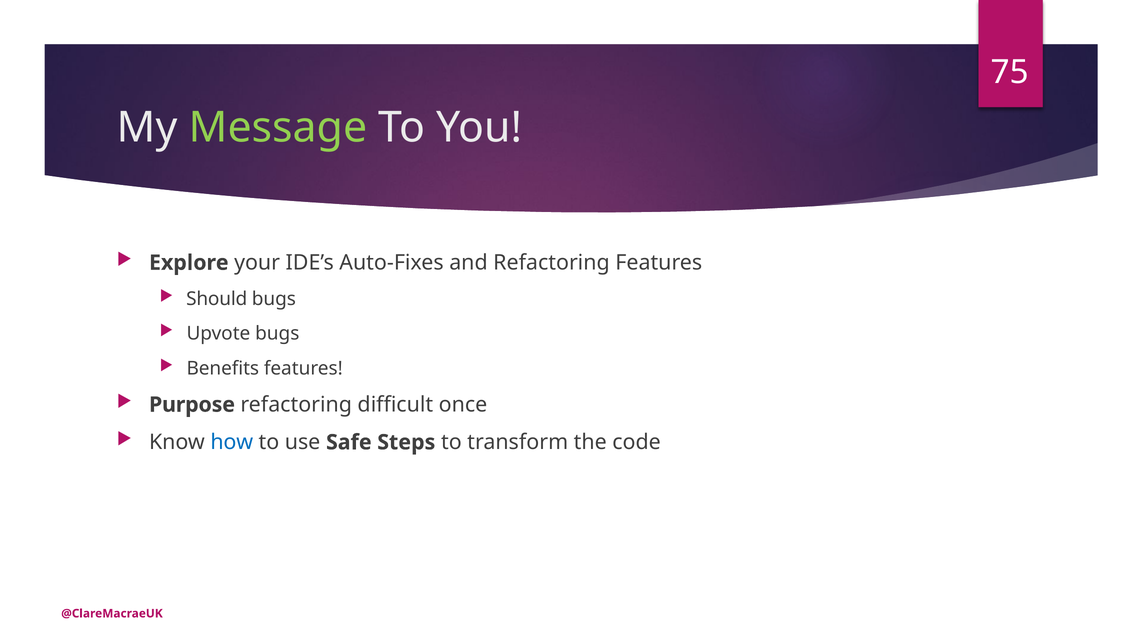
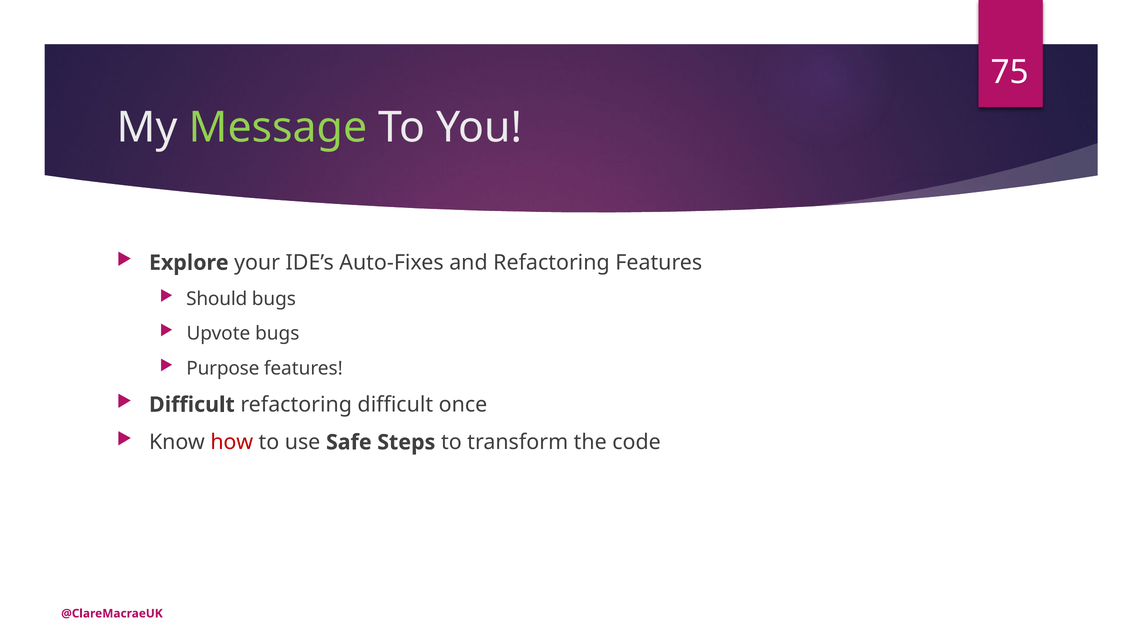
Benefits: Benefits -> Purpose
Purpose at (192, 405): Purpose -> Difficult
how colour: blue -> red
